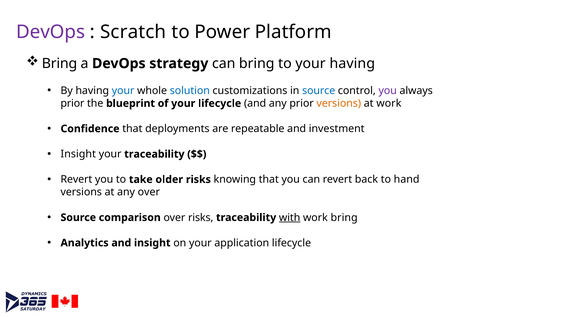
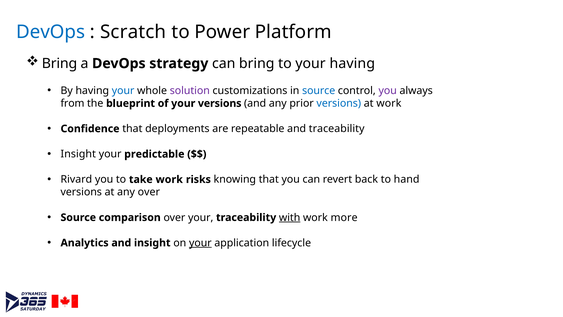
DevOps at (51, 32) colour: purple -> blue
solution colour: blue -> purple
prior at (72, 103): prior -> from
your lifecycle: lifecycle -> versions
versions at (339, 103) colour: orange -> blue
and investment: investment -> traceability
your traceability: traceability -> predictable
Revert at (76, 179): Revert -> Rivard
take older: older -> work
over risks: risks -> your
work bring: bring -> more
your at (200, 243) underline: none -> present
